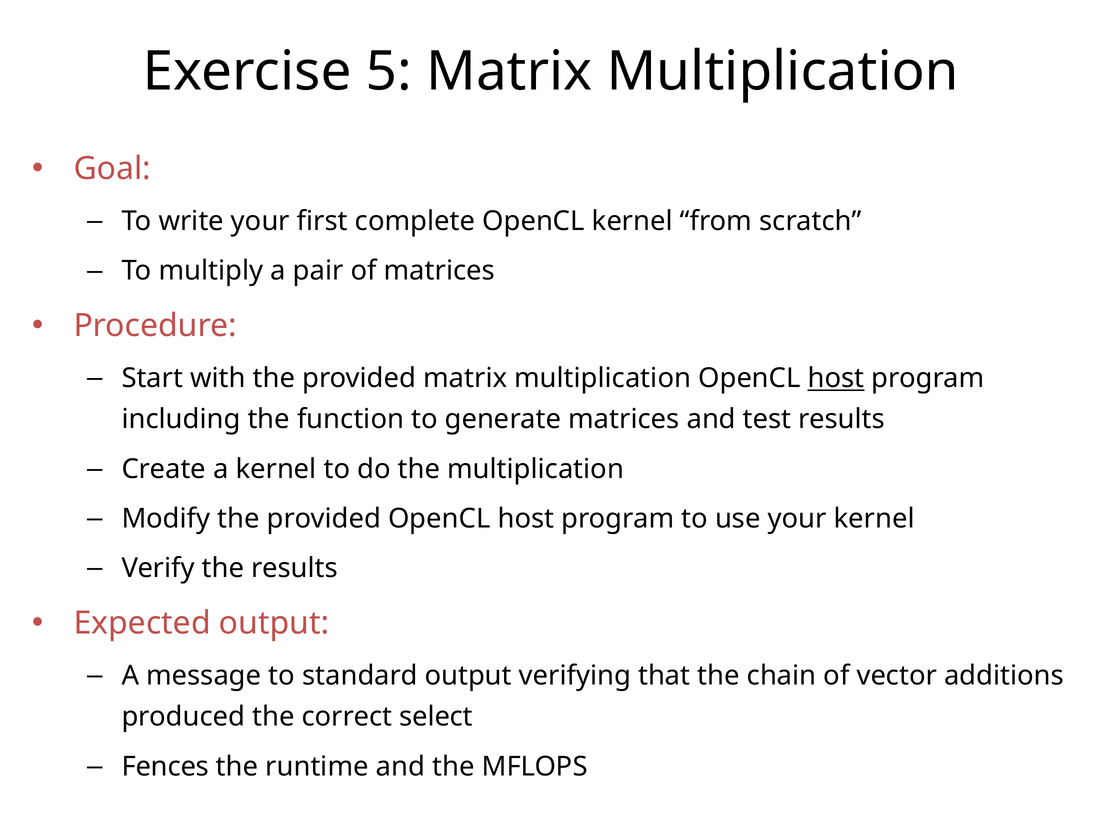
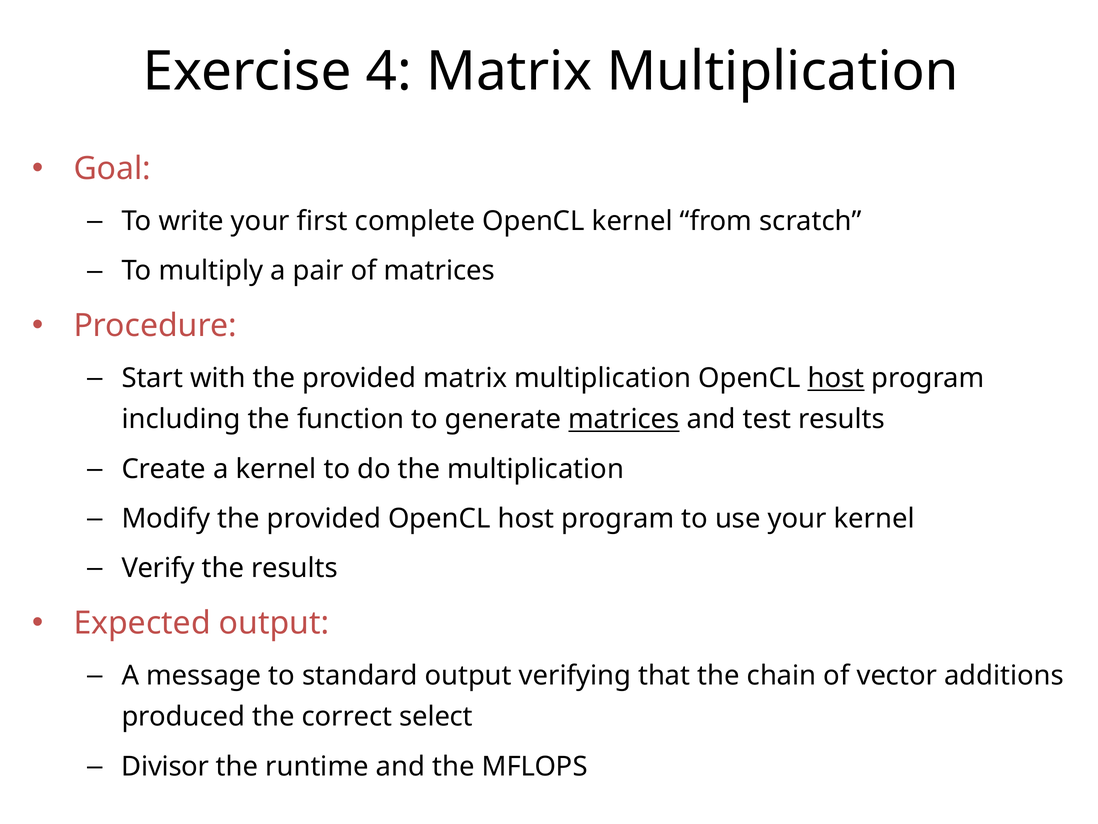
5: 5 -> 4
matrices at (624, 419) underline: none -> present
Fences: Fences -> Divisor
